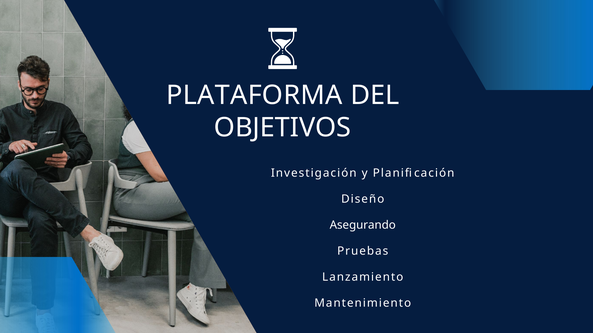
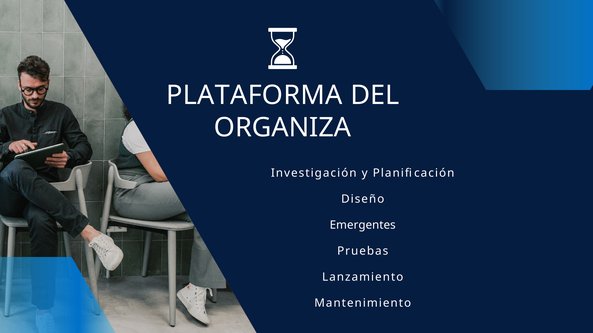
OBJETIVOS: OBJETIVOS -> ORGANIZA
Asegurando: Asegurando -> Emergentes
